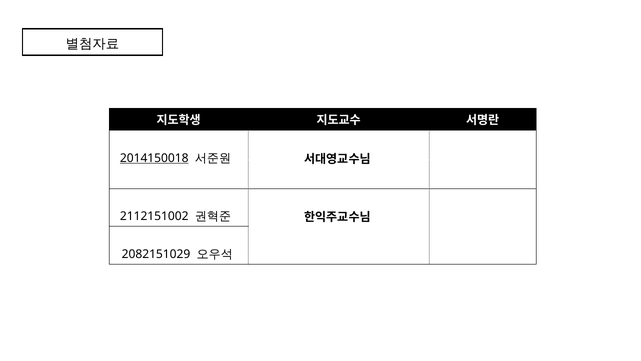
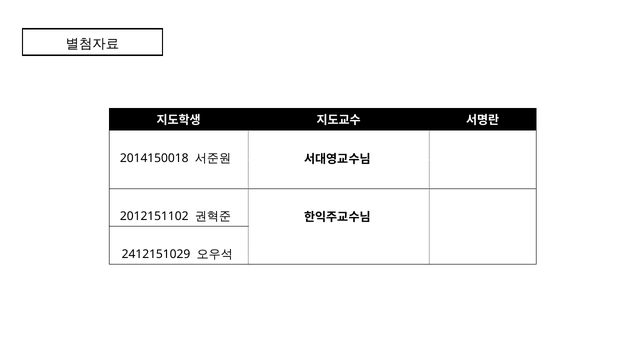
2014150018 underline: present -> none
2112151002: 2112151002 -> 2012151102
2082151029: 2082151029 -> 2412151029
